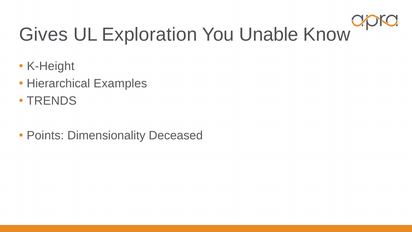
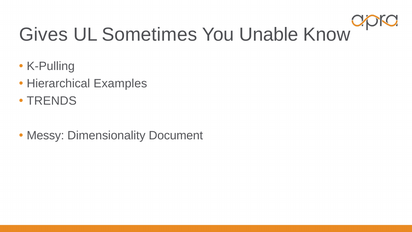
Exploration: Exploration -> Sometimes
K-Height: K-Height -> K-Pulling
Points: Points -> Messy
Deceased: Deceased -> Document
